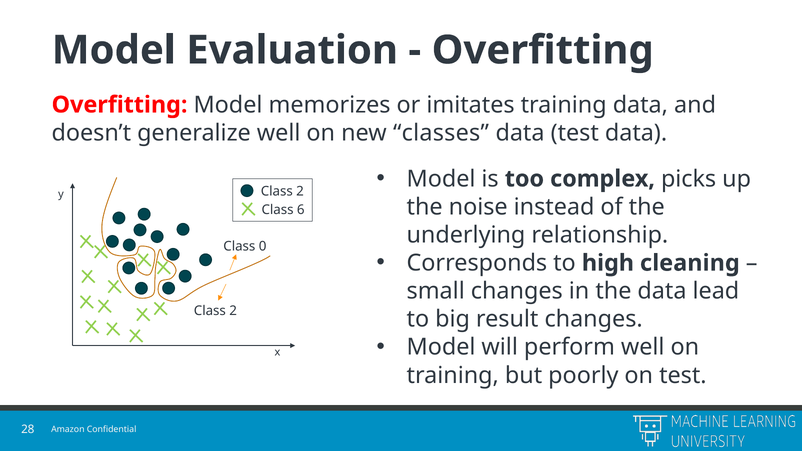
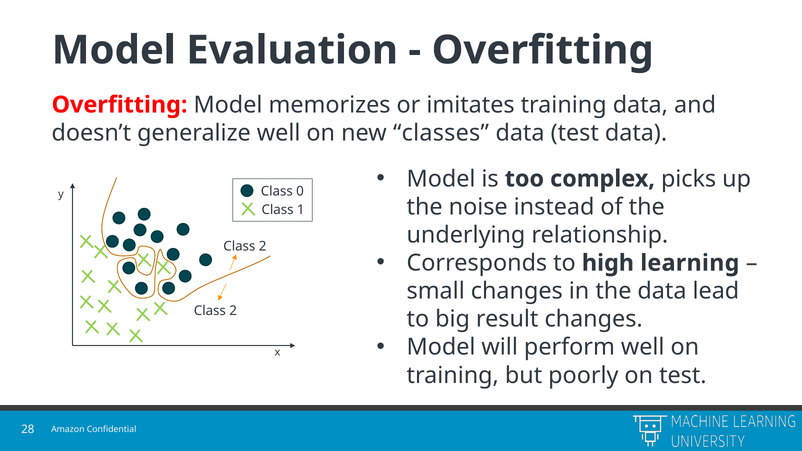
y Class 2: 2 -> 0
6: 6 -> 1
0 at (263, 247): 0 -> 2
cleaning: cleaning -> learning
